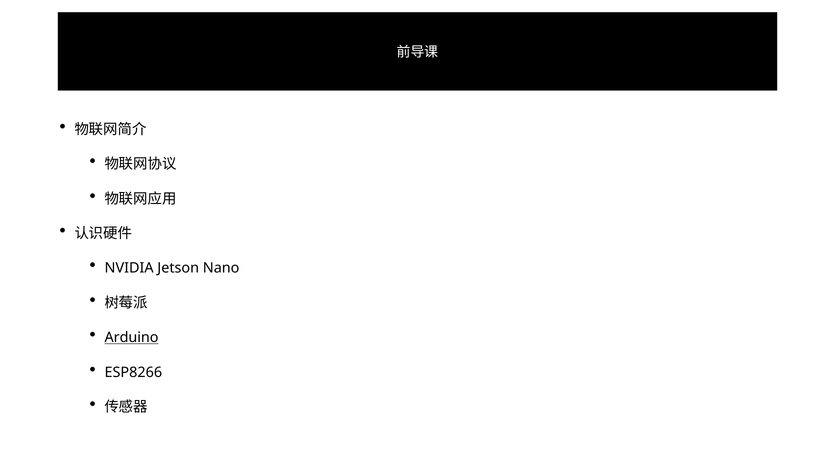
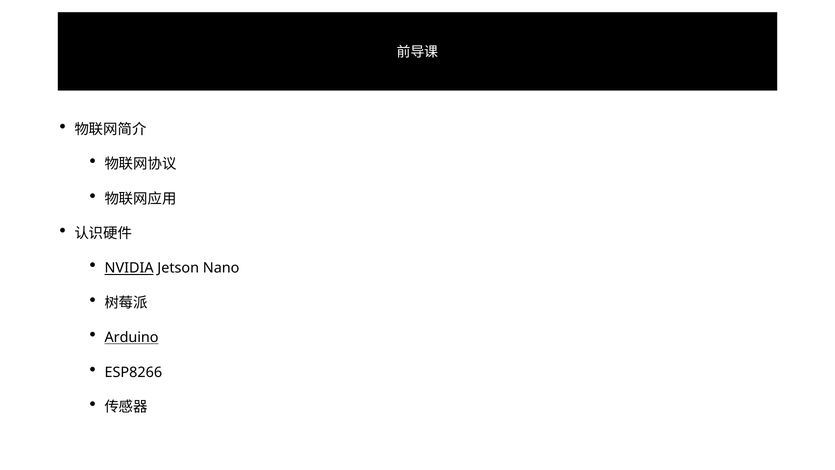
NVIDIA underline: none -> present
